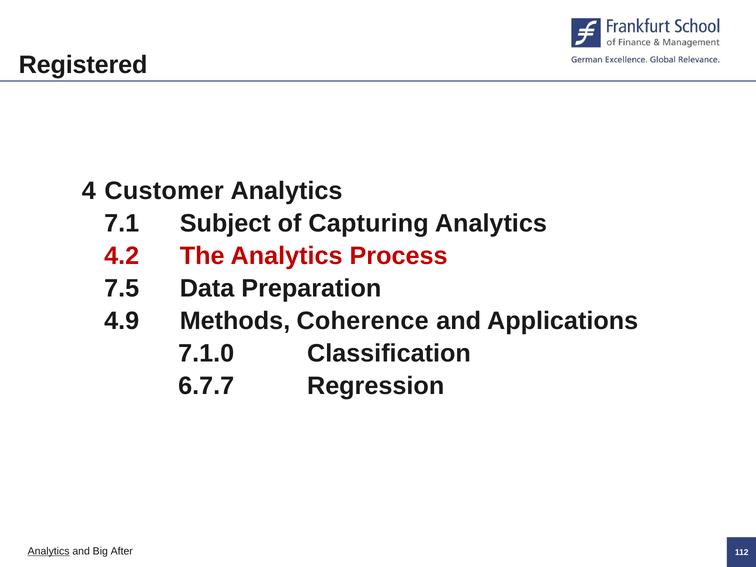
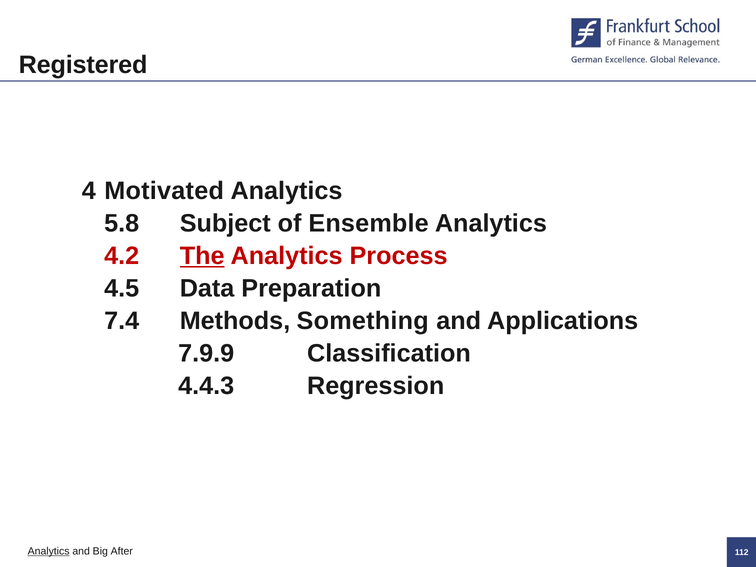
Customer: Customer -> Motivated
7.1: 7.1 -> 5.8
Capturing: Capturing -> Ensemble
The underline: none -> present
7.5: 7.5 -> 4.5
4.9: 4.9 -> 7.4
Coherence: Coherence -> Something
7.1.0: 7.1.0 -> 7.9.9
6.7.7: 6.7.7 -> 4.4.3
